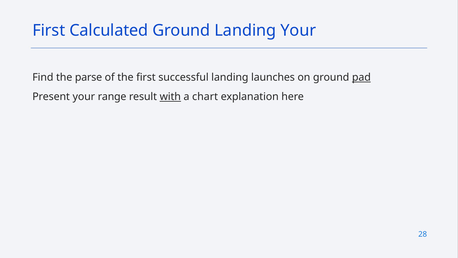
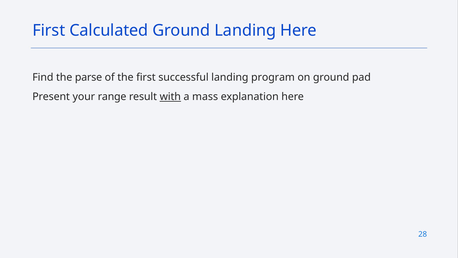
Landing Your: Your -> Here
launches: launches -> program
pad underline: present -> none
chart: chart -> mass
